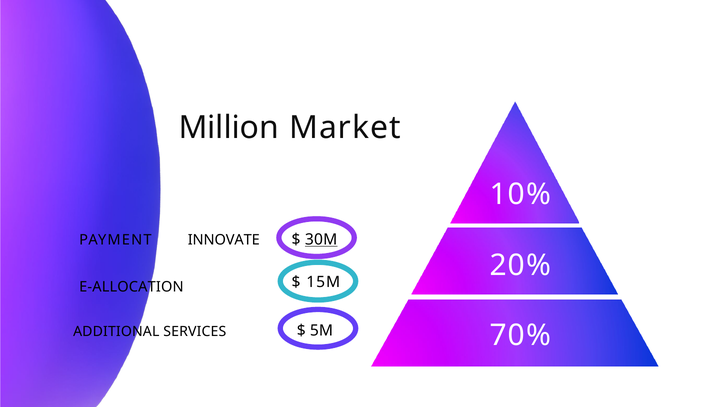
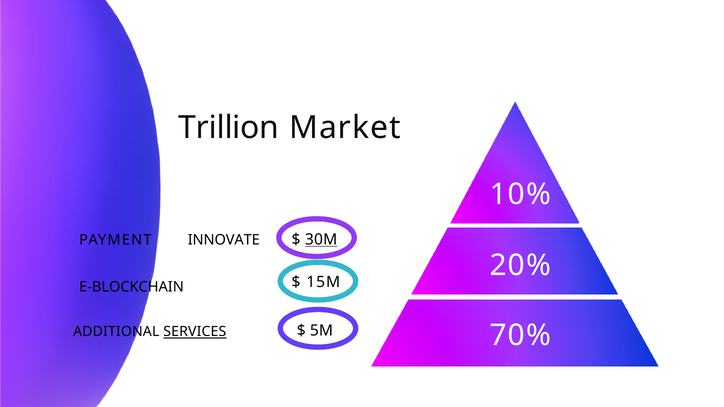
Million: Million -> Trillion
E-ALLOCATION: E-ALLOCATION -> E-BLOCKCHAIN
SERVICES underline: none -> present
